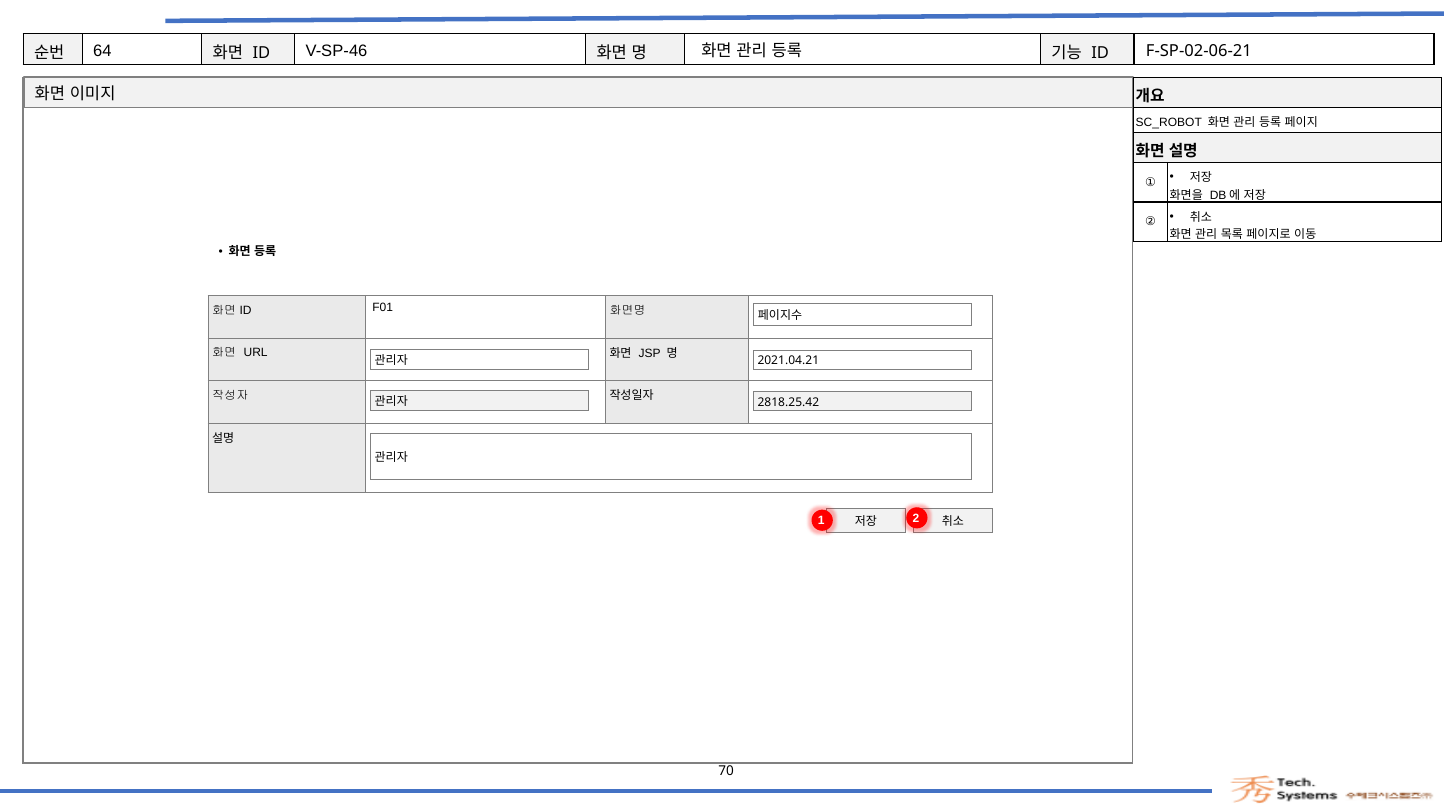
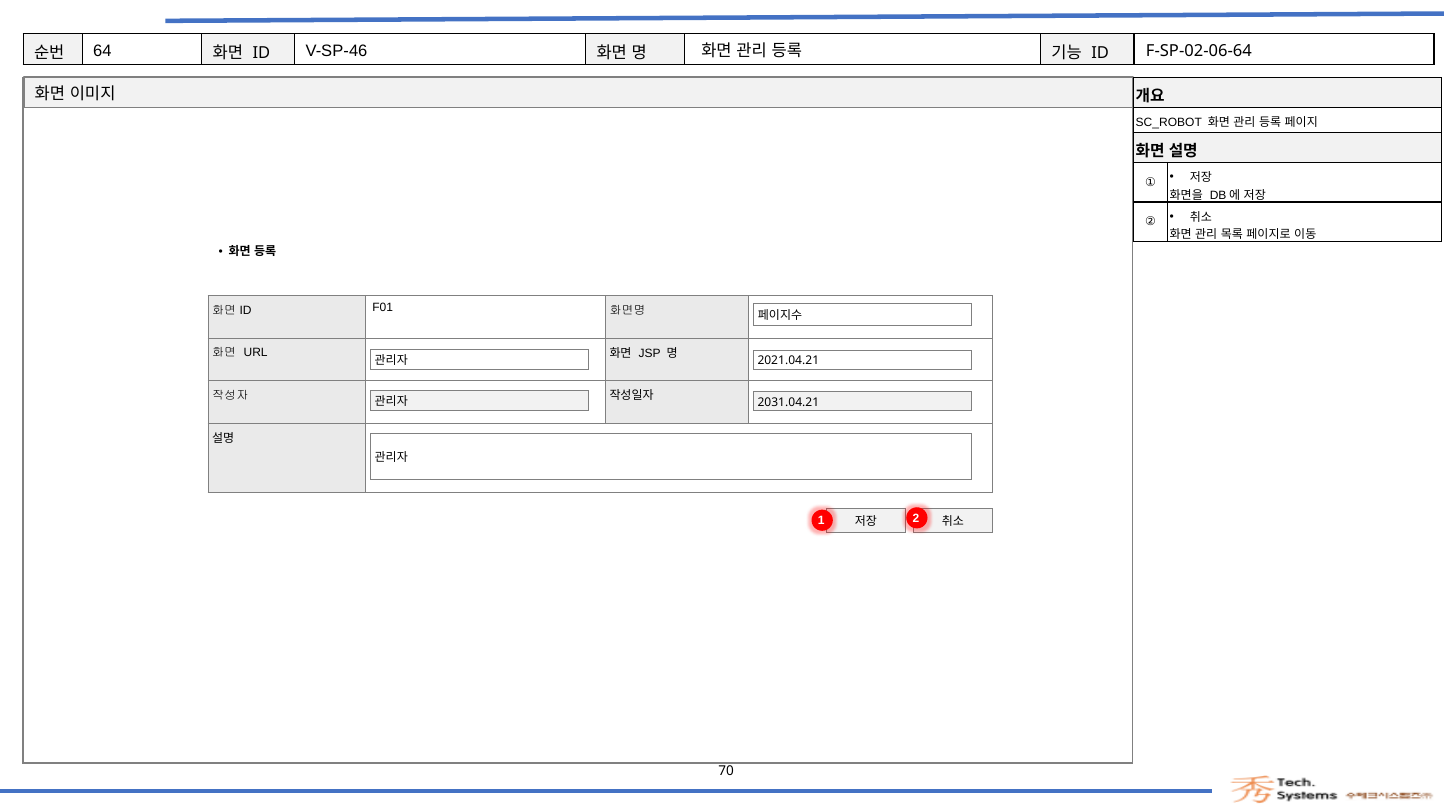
F-SP-02-06-21: F-SP-02-06-21 -> F-SP-02-06-64
2818.25.42: 2818.25.42 -> 2031.04.21
